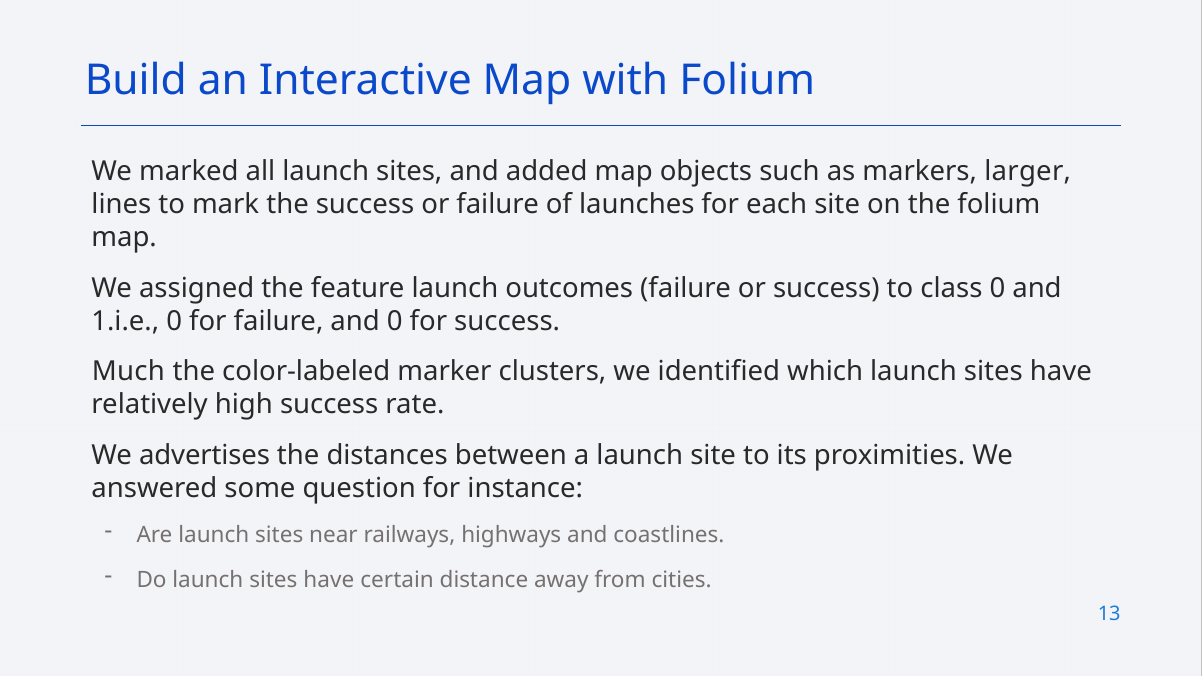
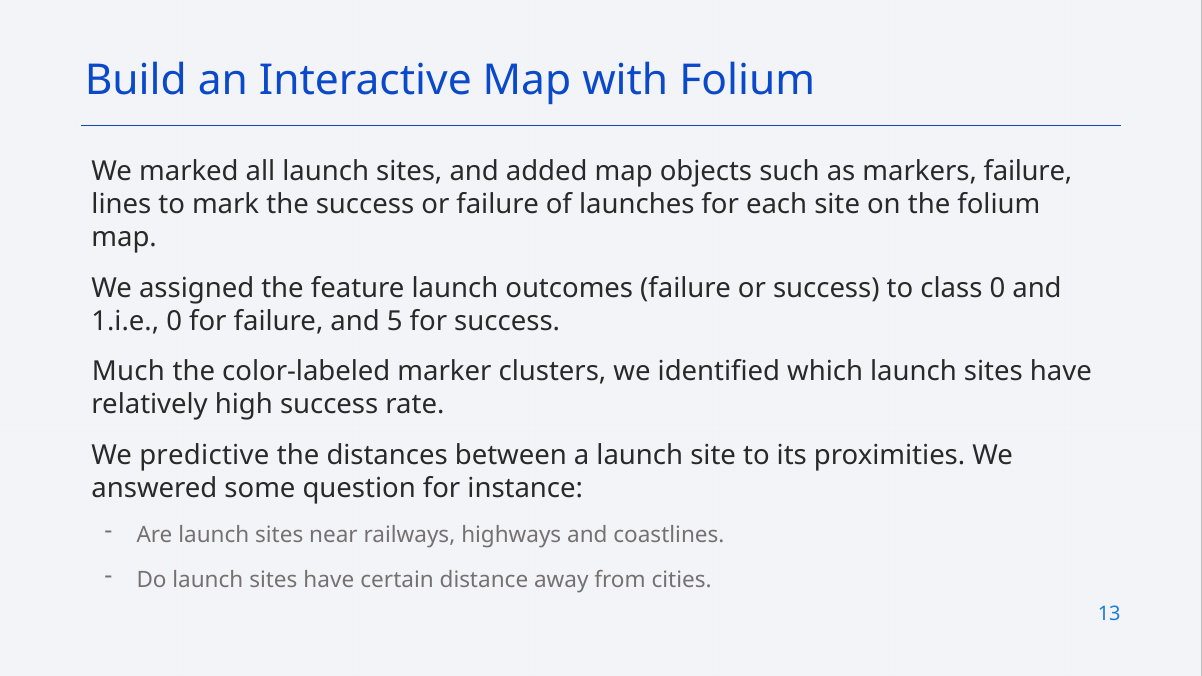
markers larger: larger -> failure
and 0: 0 -> 5
advertises: advertises -> predictive
